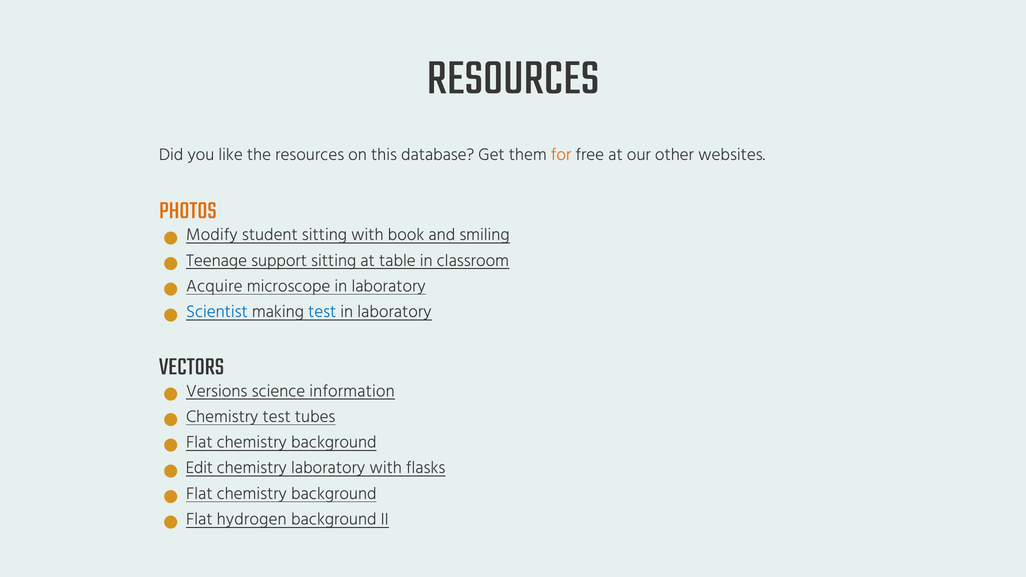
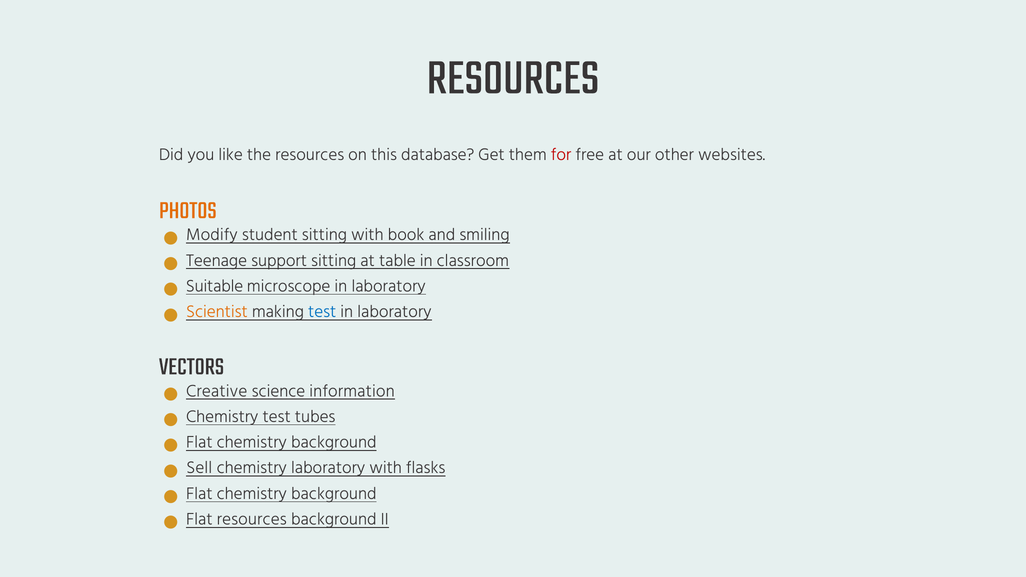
for colour: orange -> red
Acquire: Acquire -> Suitable
Scientist colour: blue -> orange
Versions: Versions -> Creative
Edit: Edit -> Sell
Flat hydrogen: hydrogen -> resources
